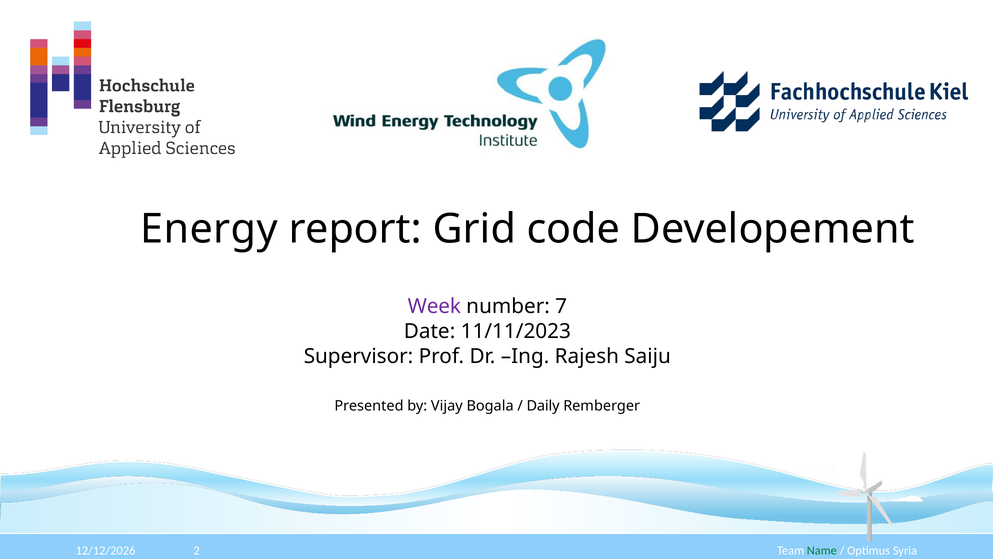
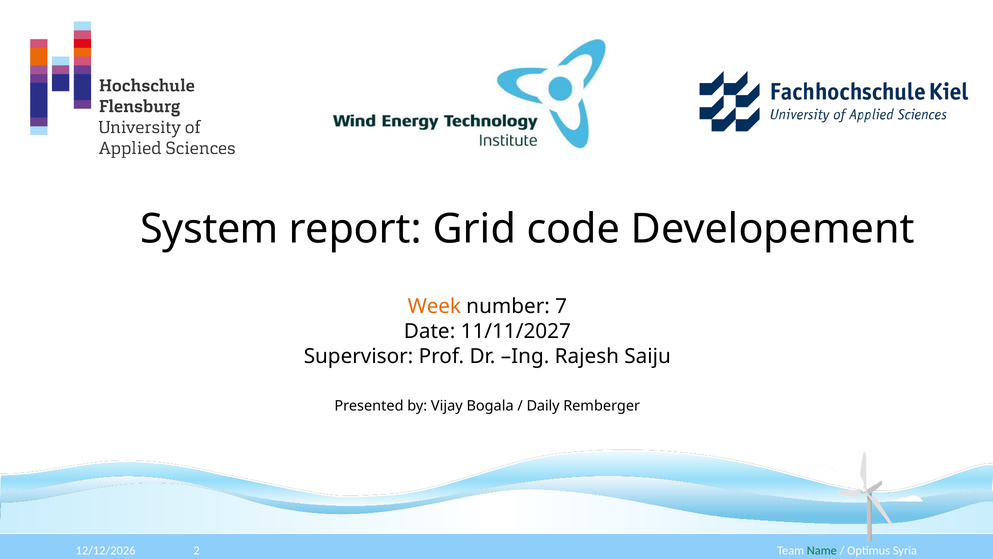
Energy: Energy -> System
Week colour: purple -> orange
11/11/2023: 11/11/2023 -> 11/11/2027
